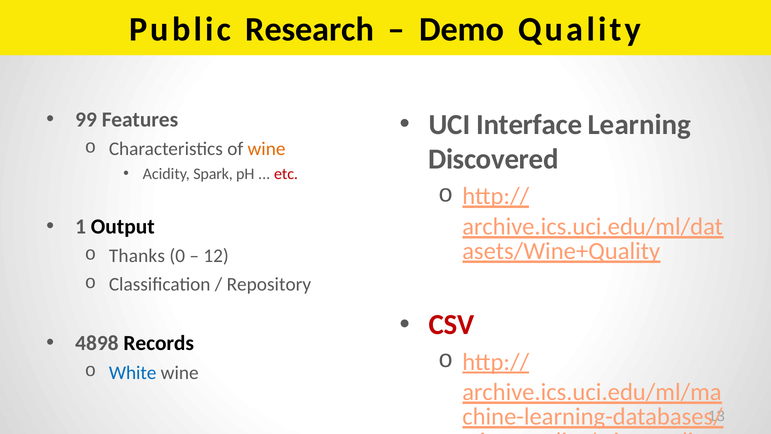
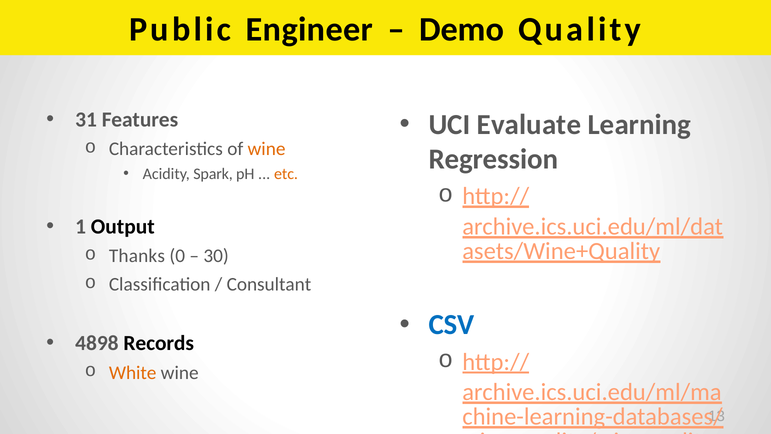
Research: Research -> Engineer
99: 99 -> 31
Interface: Interface -> Evaluate
Discovered: Discovered -> Regression
etc colour: red -> orange
12: 12 -> 30
Repository: Repository -> Consultant
CSV colour: red -> blue
White colour: blue -> orange
